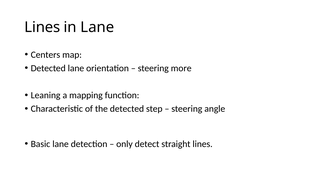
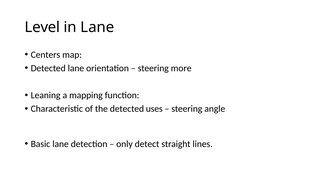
Lines at (42, 27): Lines -> Level
step: step -> uses
